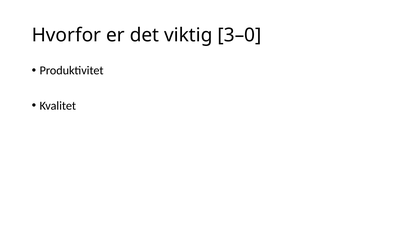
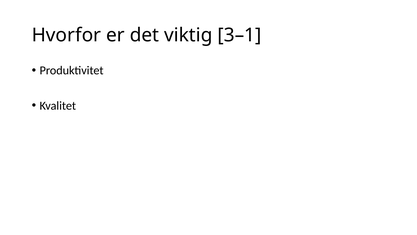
3–0: 3–0 -> 3–1
